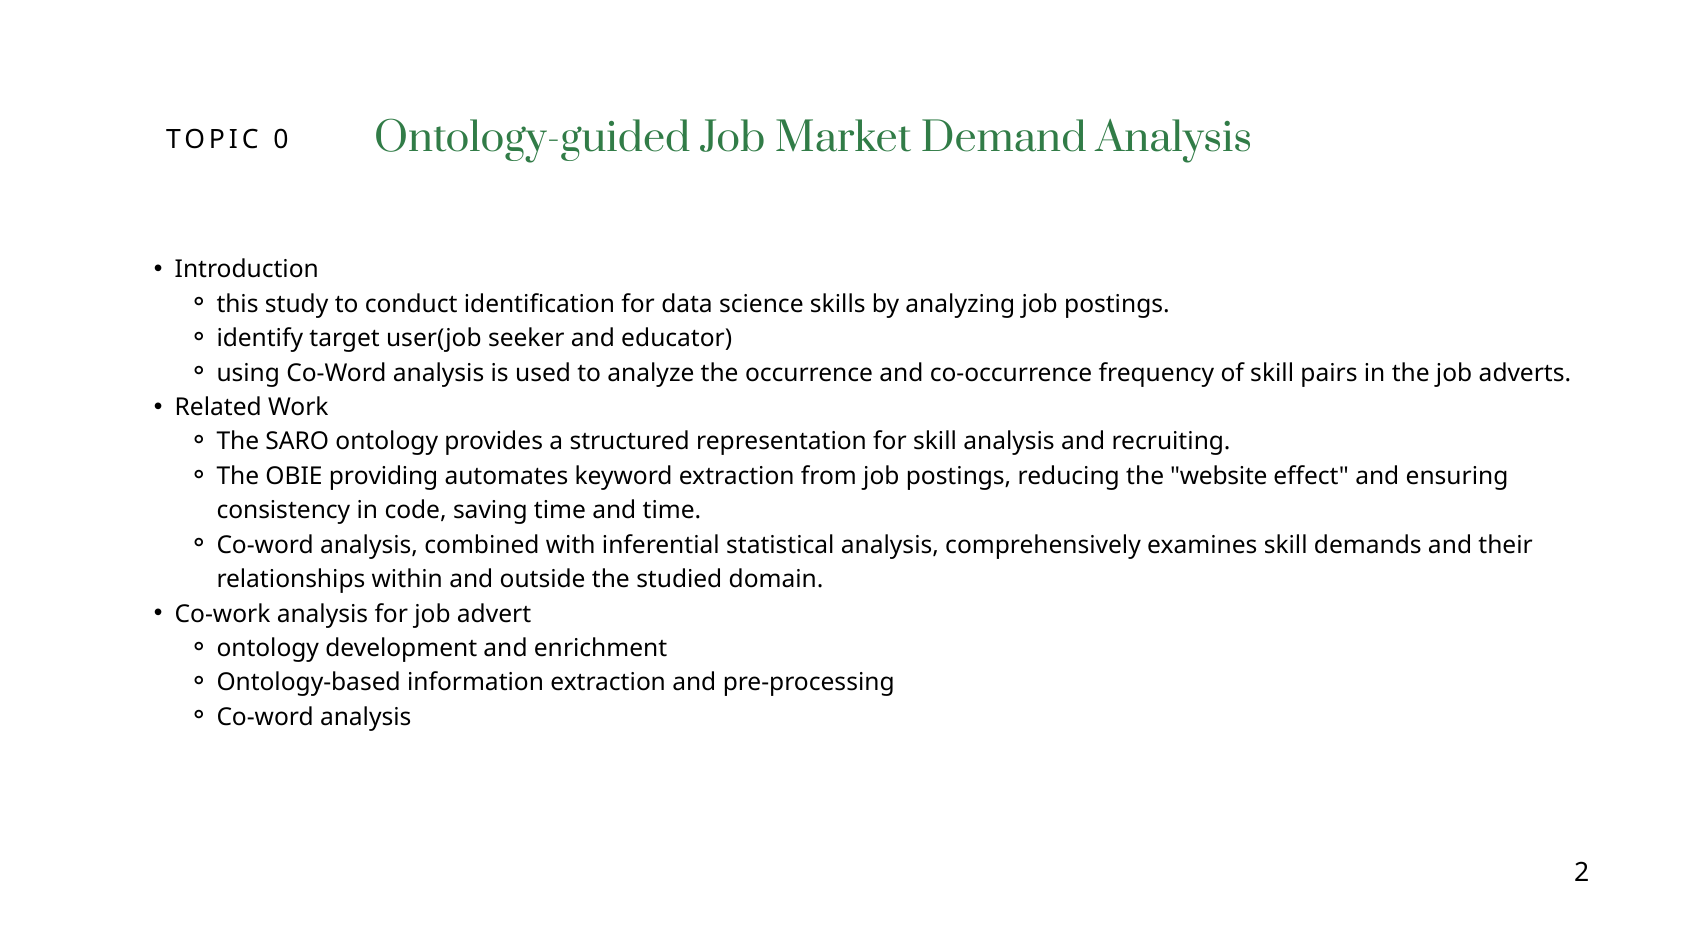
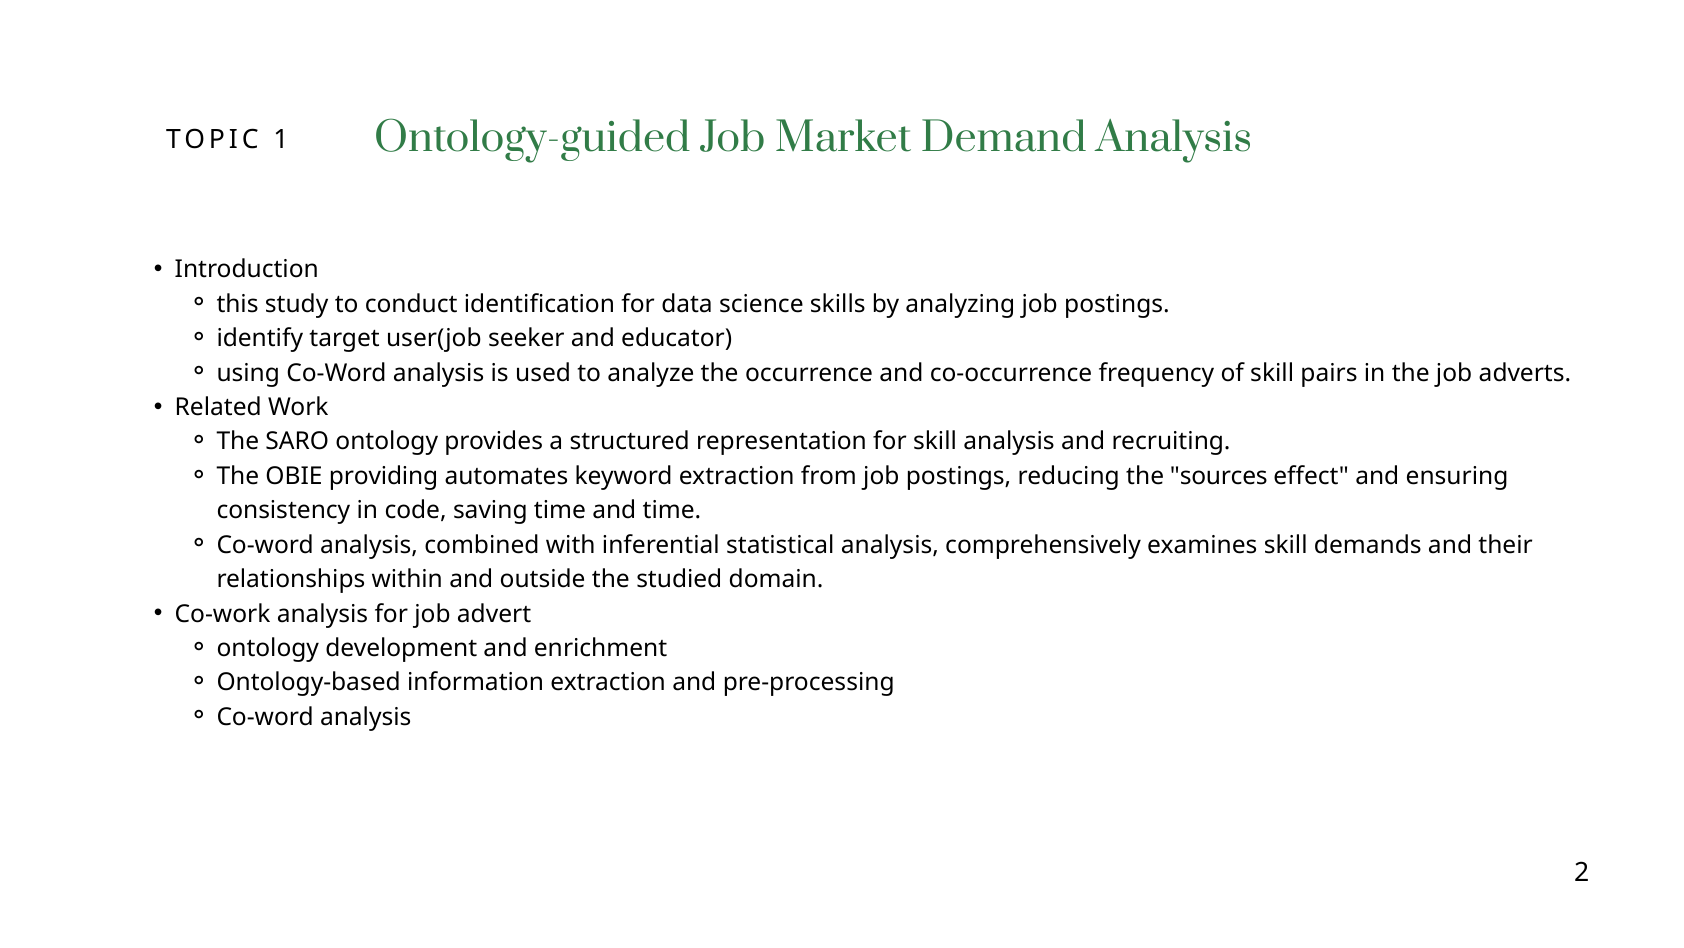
0: 0 -> 1
website: website -> sources
